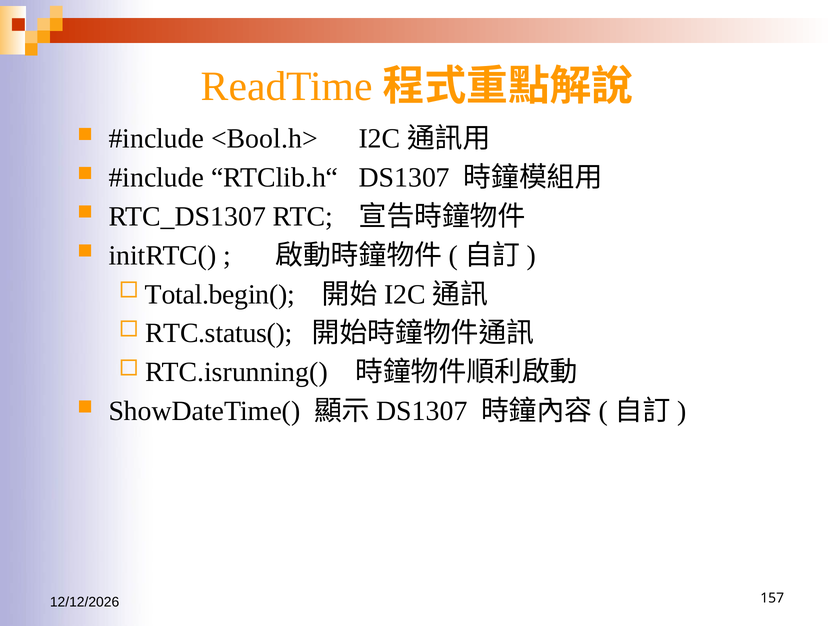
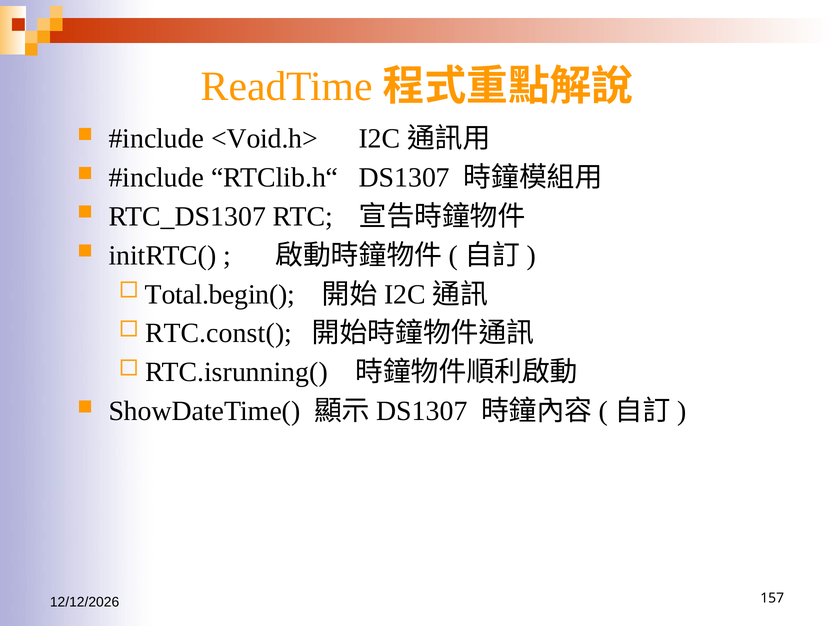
<Bool.h>: <Bool.h> -> <Void.h>
RTC.status(: RTC.status( -> RTC.const(
